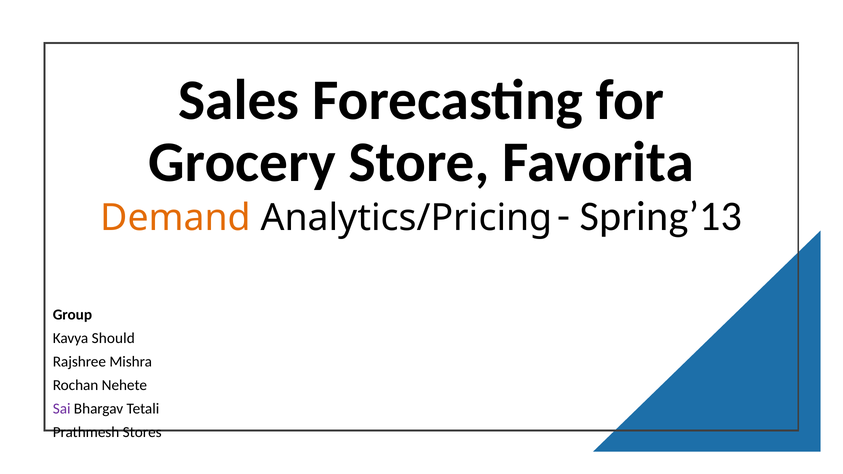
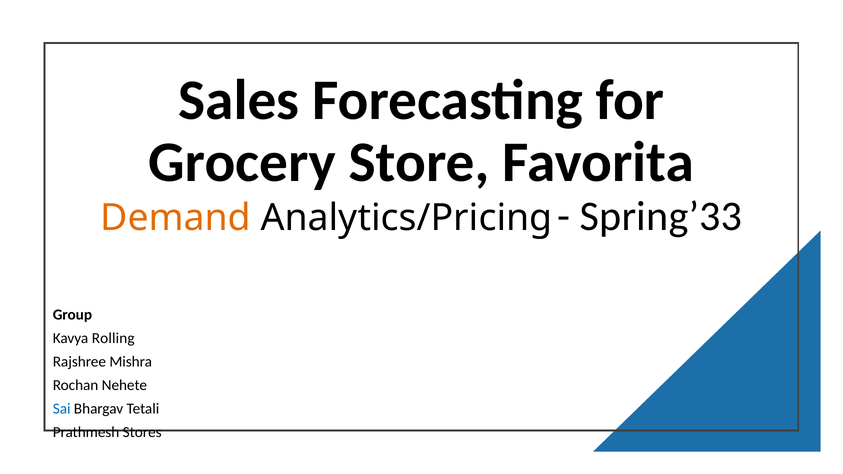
Spring’13: Spring’13 -> Spring’33
Should: Should -> Rolling
Sai colour: purple -> blue
